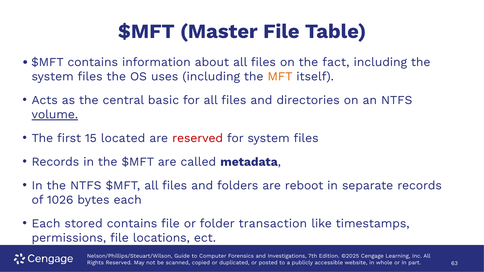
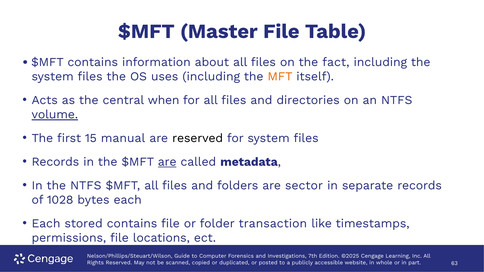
basic: basic -> when
located: located -> manual
reserved at (198, 138) colour: red -> black
are at (167, 162) underline: none -> present
reboot: reboot -> sector
1026: 1026 -> 1028
